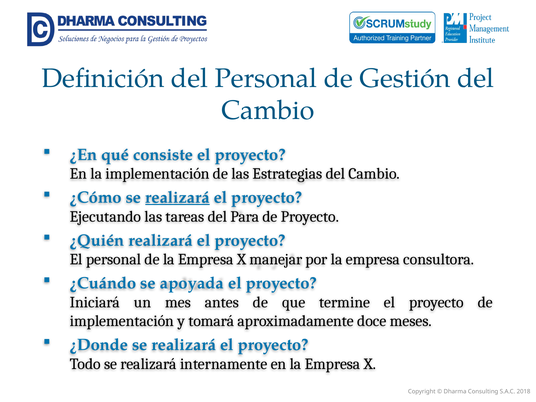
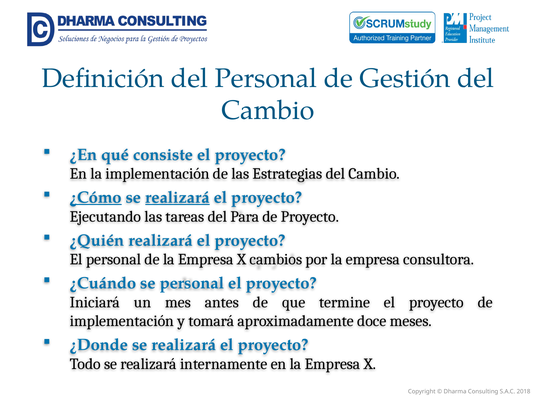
¿Cómo underline: none -> present
manejar: manejar -> cambios
se apoyada: apoyada -> personal
